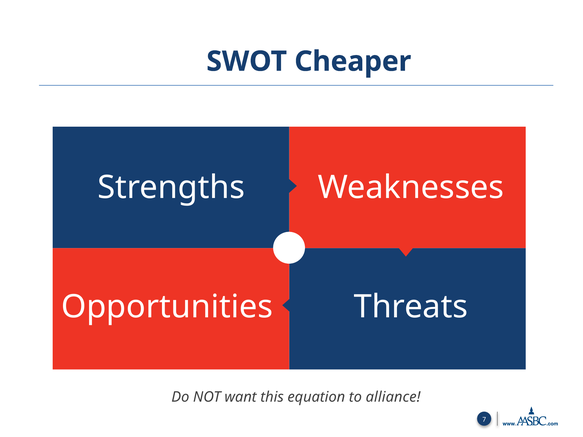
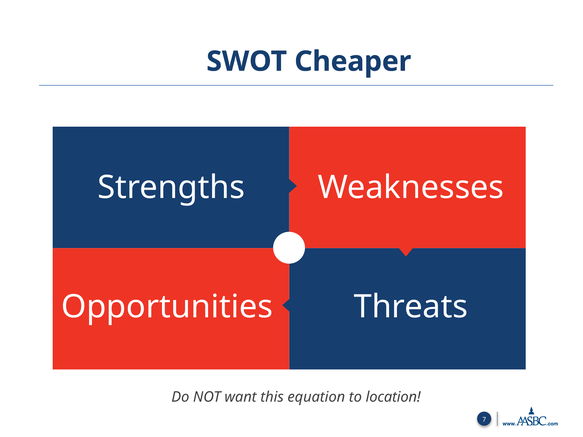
alliance: alliance -> location
